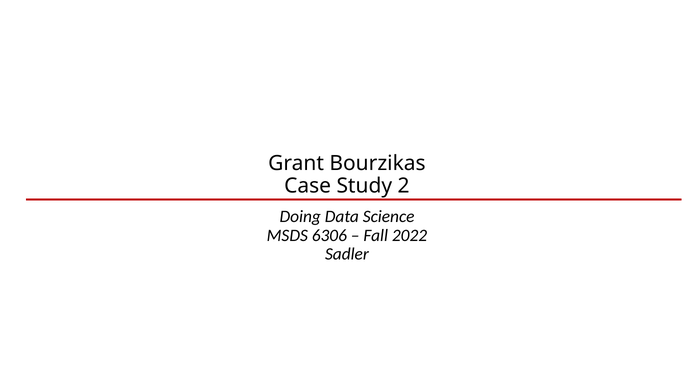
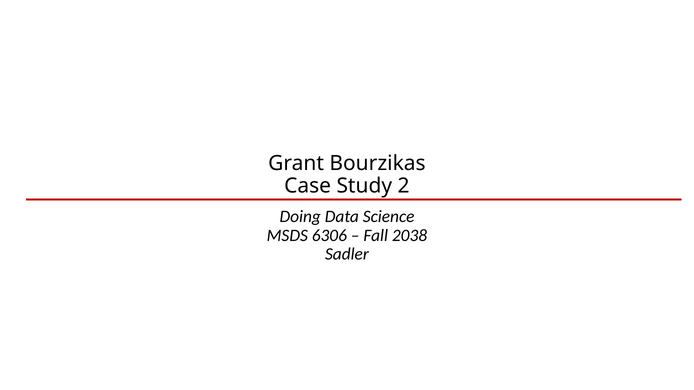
2022: 2022 -> 2038
